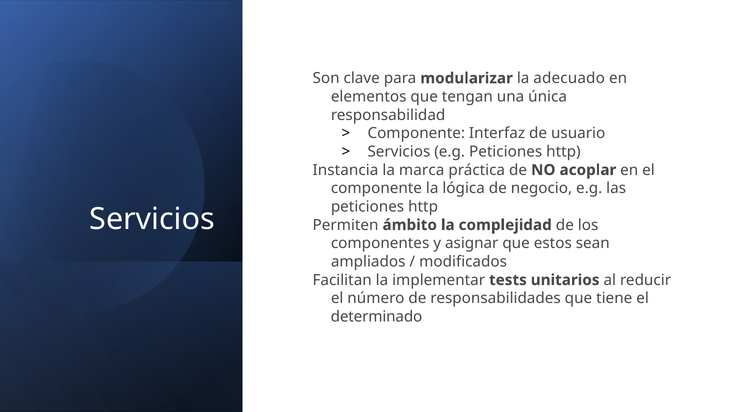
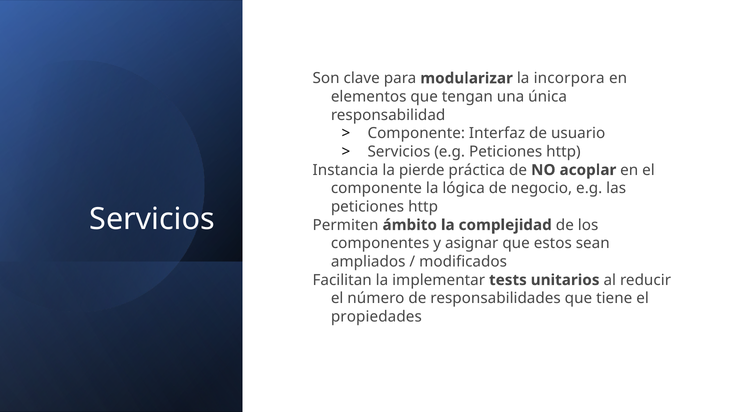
adecuado: adecuado -> incorpora
marca: marca -> pierde
determinado: determinado -> propiedades
